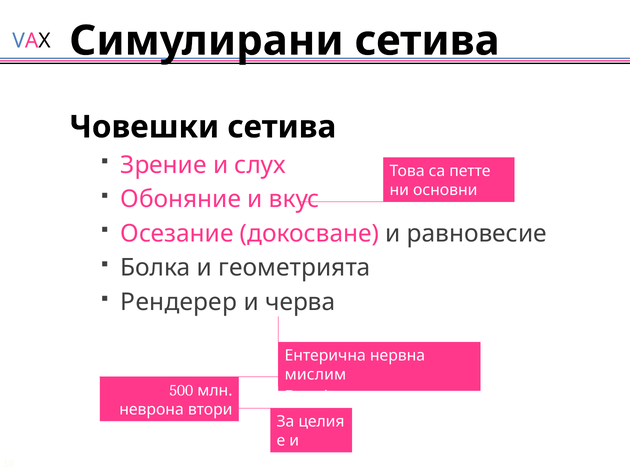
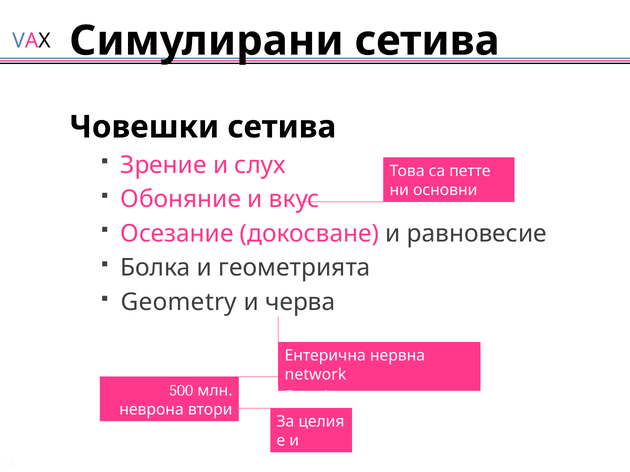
Рендерер: Рендерер -> Geometry
мислим: мислим -> network
